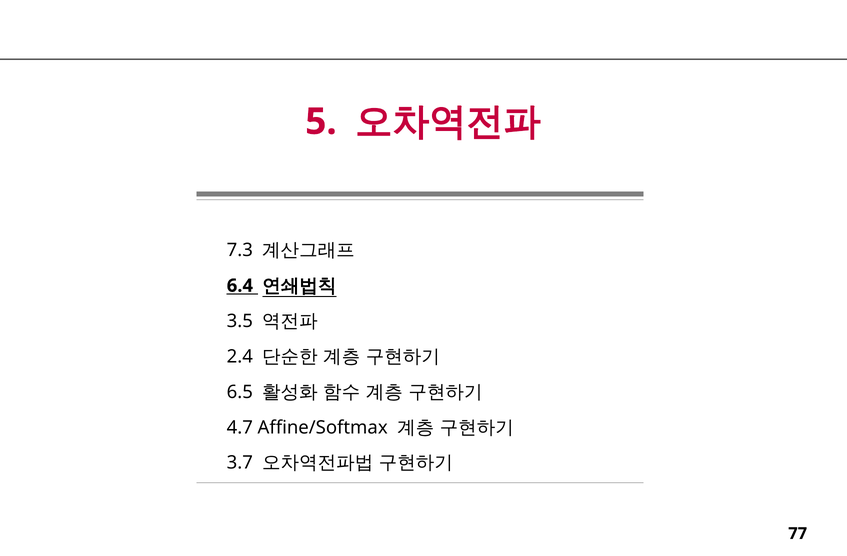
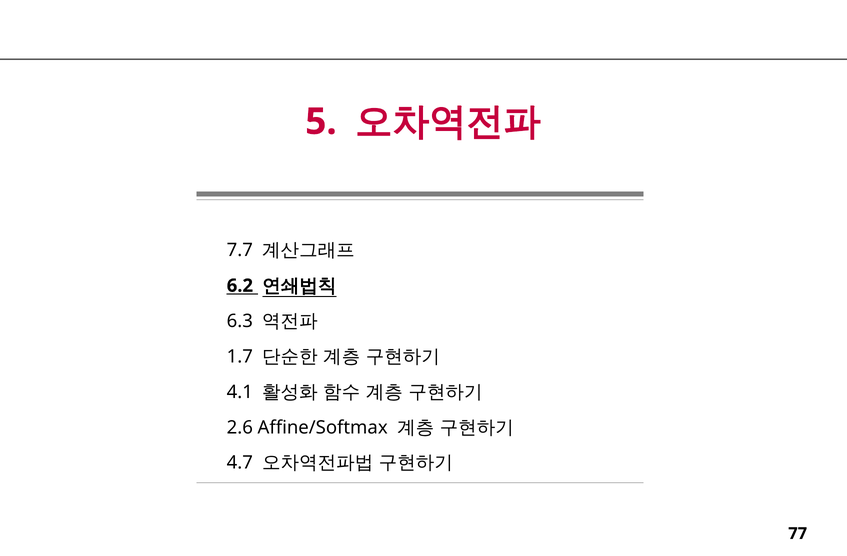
7.3: 7.3 -> 7.7
6.4: 6.4 -> 6.2
3.5: 3.5 -> 6.3
2.4: 2.4 -> 1.7
6.5: 6.5 -> 4.1
4.7: 4.7 -> 2.6
3.7: 3.7 -> 4.7
